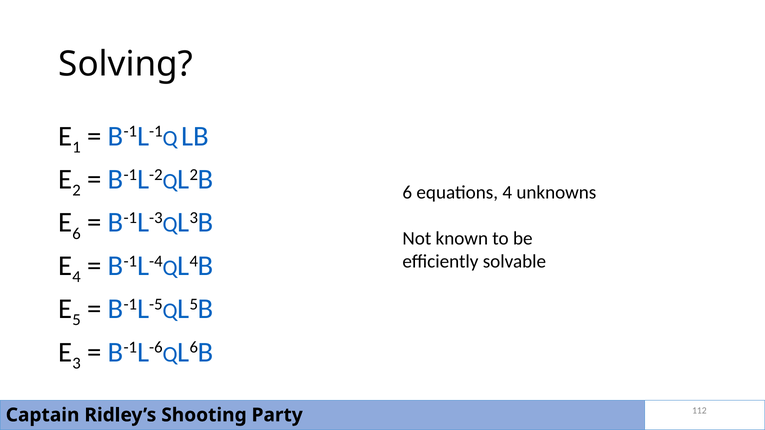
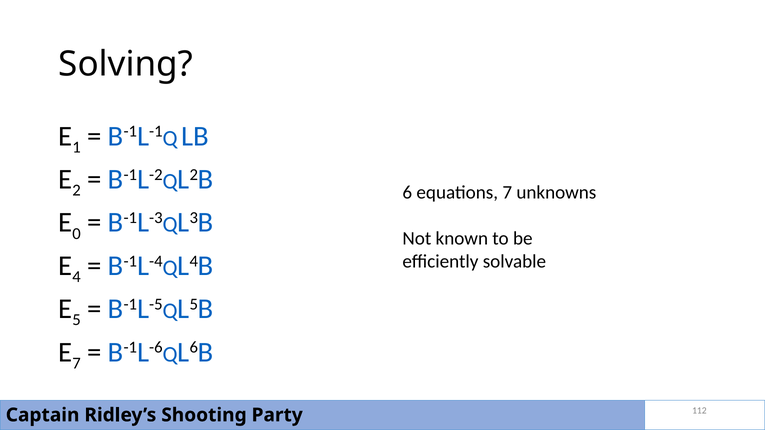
equations 4: 4 -> 7
6 at (77, 234): 6 -> 0
3 at (77, 363): 3 -> 7
